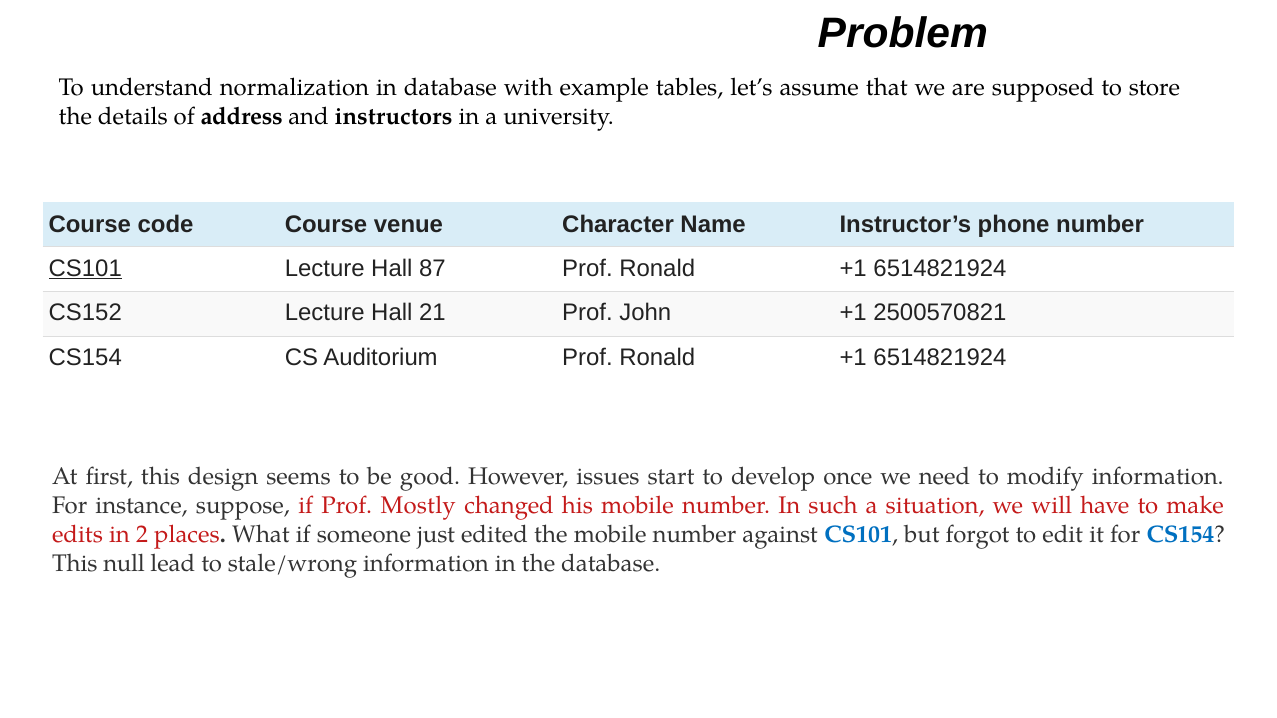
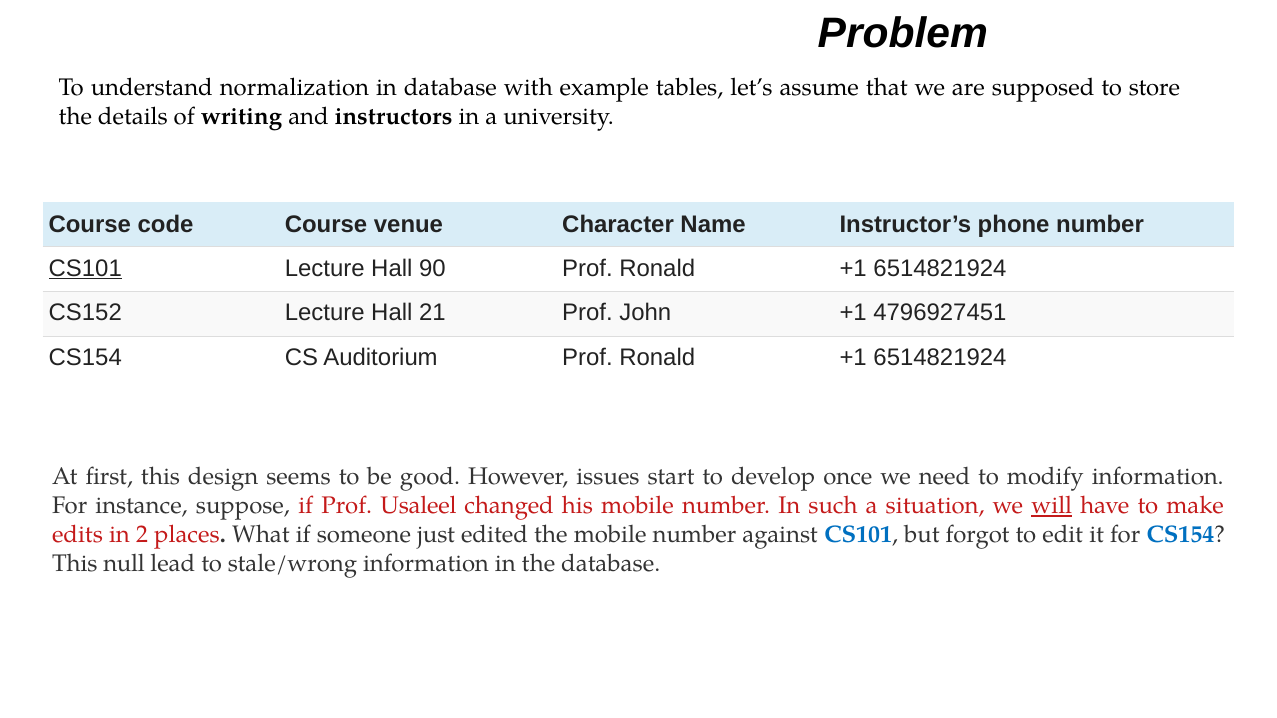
address: address -> writing
87: 87 -> 90
2500570821: 2500570821 -> 4796927451
Mostly: Mostly -> Usaleel
will underline: none -> present
